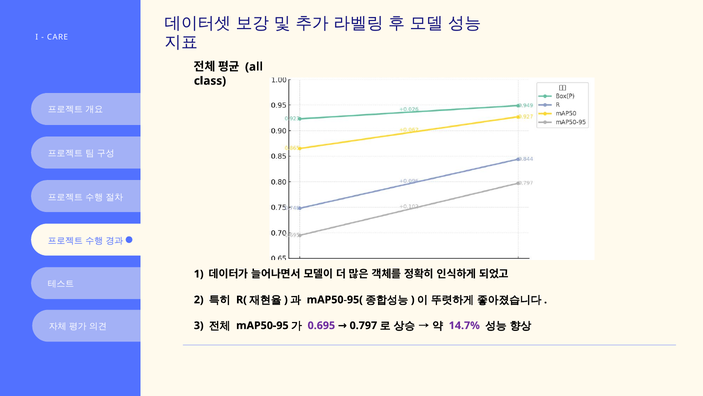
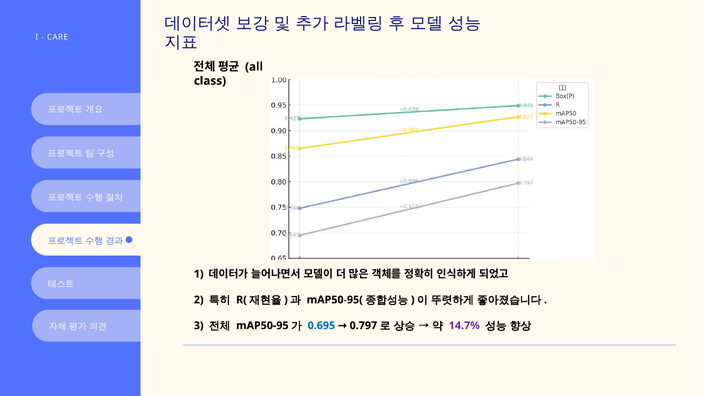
0.695 colour: purple -> blue
